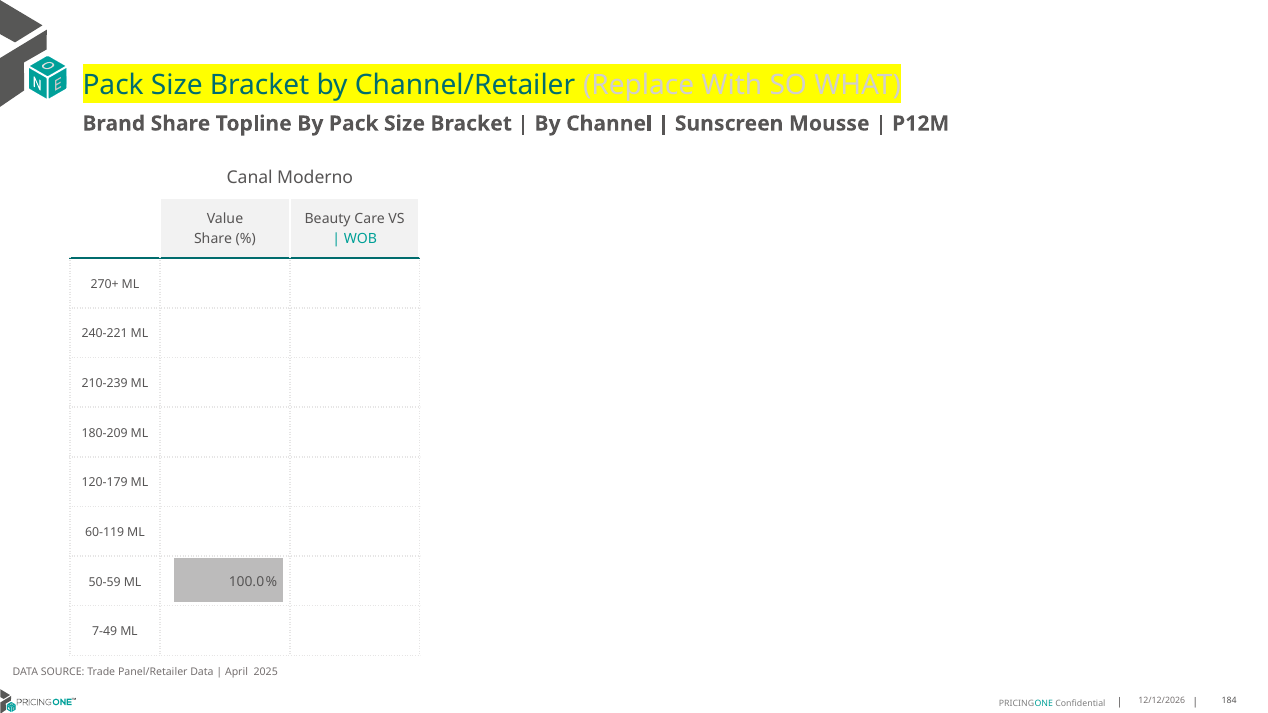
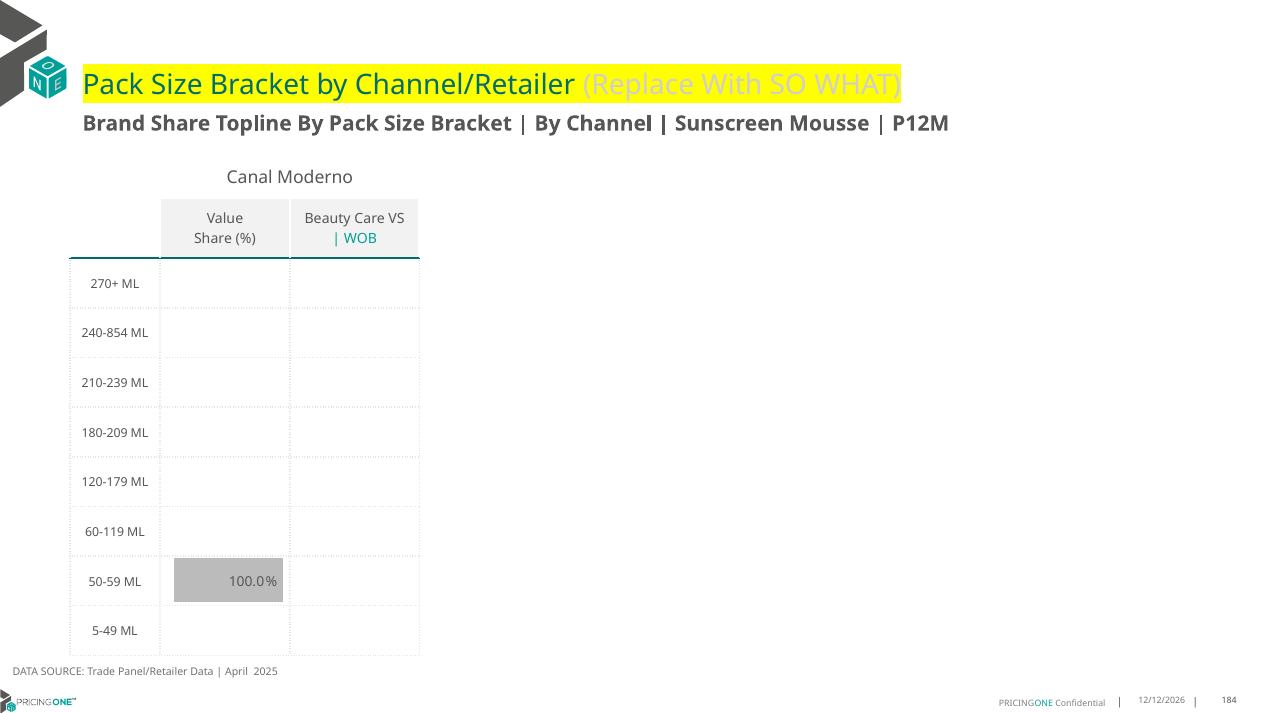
240-221: 240-221 -> 240-854
7-49: 7-49 -> 5-49
